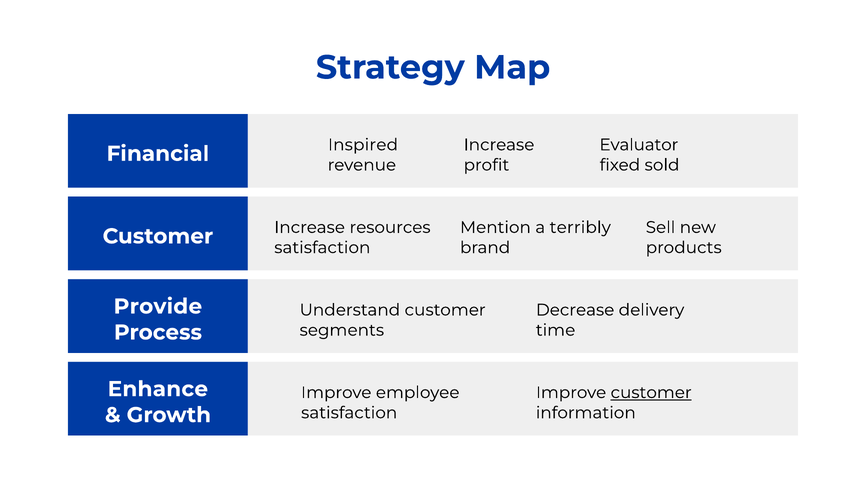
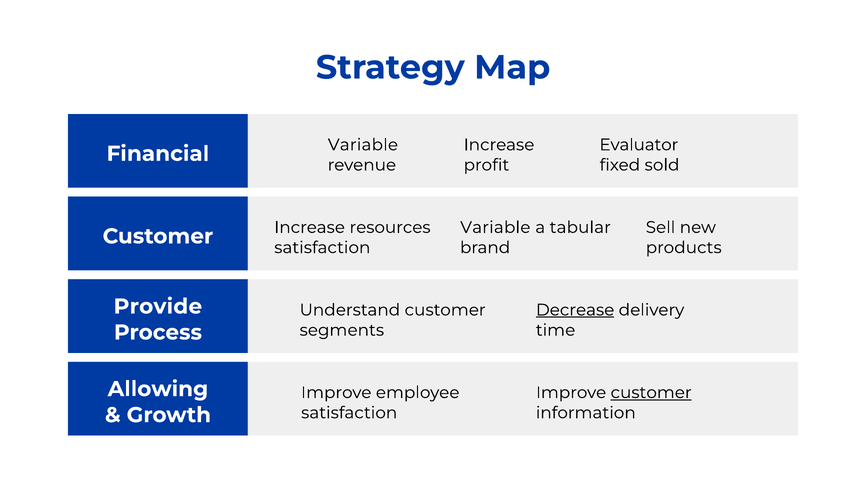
Inspired at (363, 145): Inspired -> Variable
Mention at (495, 227): Mention -> Variable
terribly: terribly -> tabular
Decrease underline: none -> present
Enhance: Enhance -> Allowing
